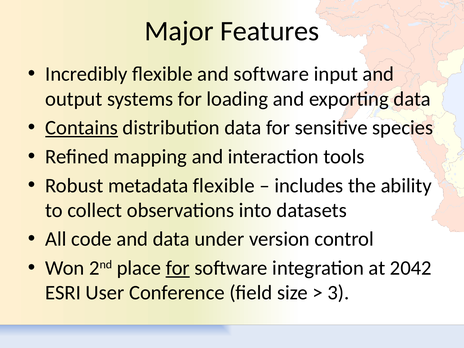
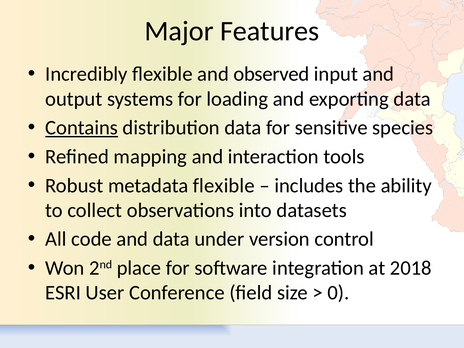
and software: software -> observed
for at (178, 268) underline: present -> none
2042: 2042 -> 2018
3: 3 -> 0
